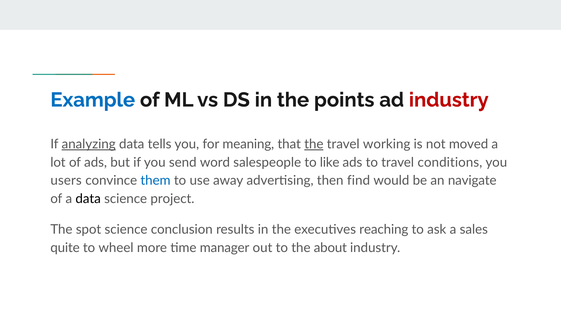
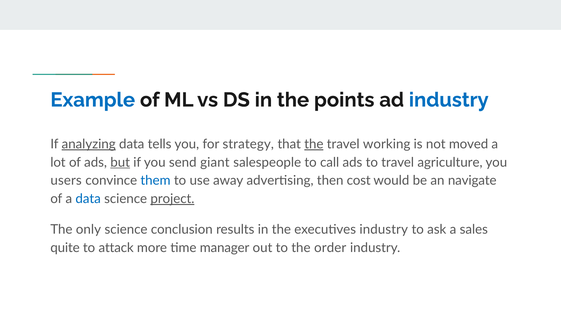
industry at (449, 100) colour: red -> blue
meaning: meaning -> strategy
but underline: none -> present
word: word -> giant
like: like -> call
conditions: conditions -> agriculture
find: find -> cost
data at (88, 199) colour: black -> blue
project underline: none -> present
spot: spot -> only
executives reaching: reaching -> industry
wheel: wheel -> attack
about: about -> order
